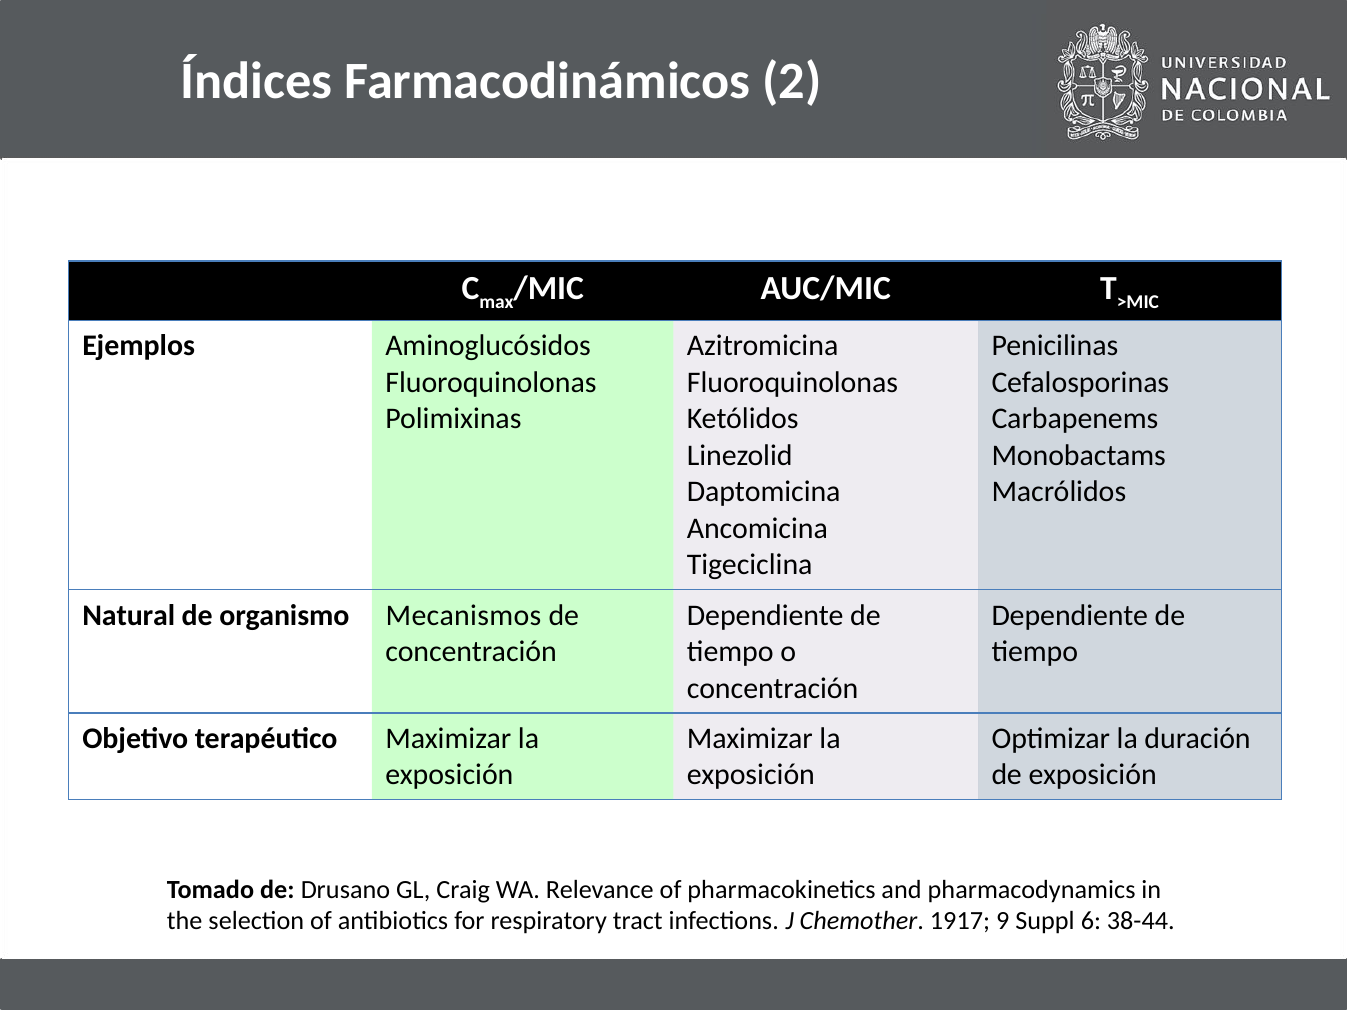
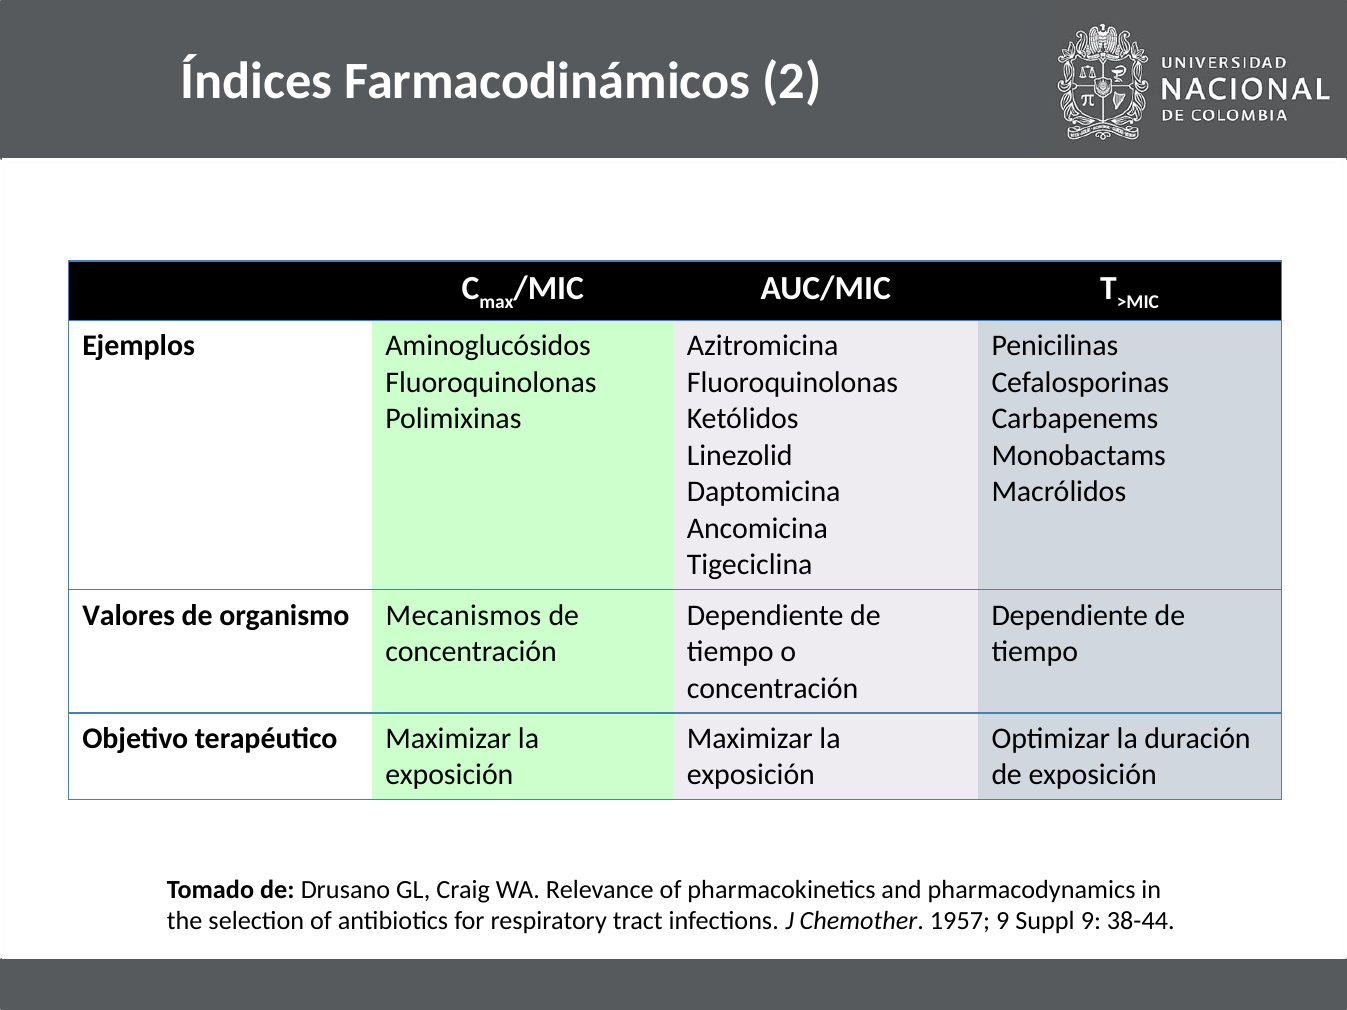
Natural: Natural -> Valores
1917: 1917 -> 1957
Suppl 6: 6 -> 9
